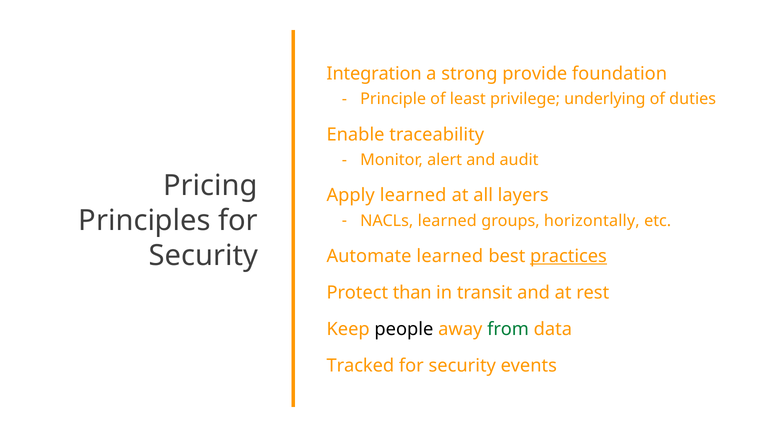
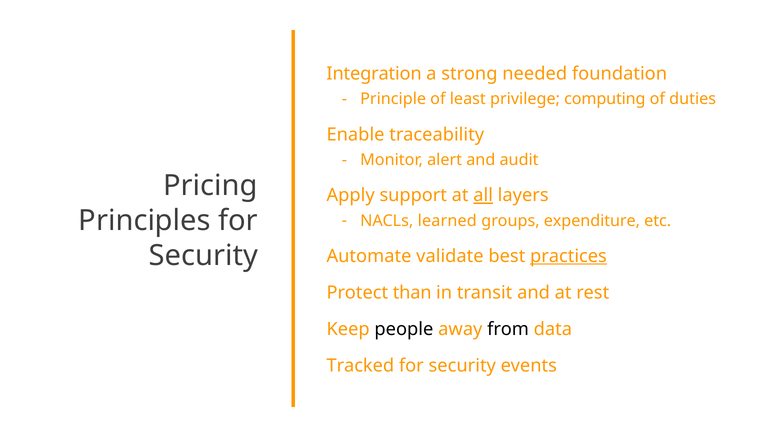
provide: provide -> needed
underlying: underlying -> computing
Apply learned: learned -> support
all underline: none -> present
horizontally: horizontally -> expenditure
Automate learned: learned -> validate
from colour: green -> black
